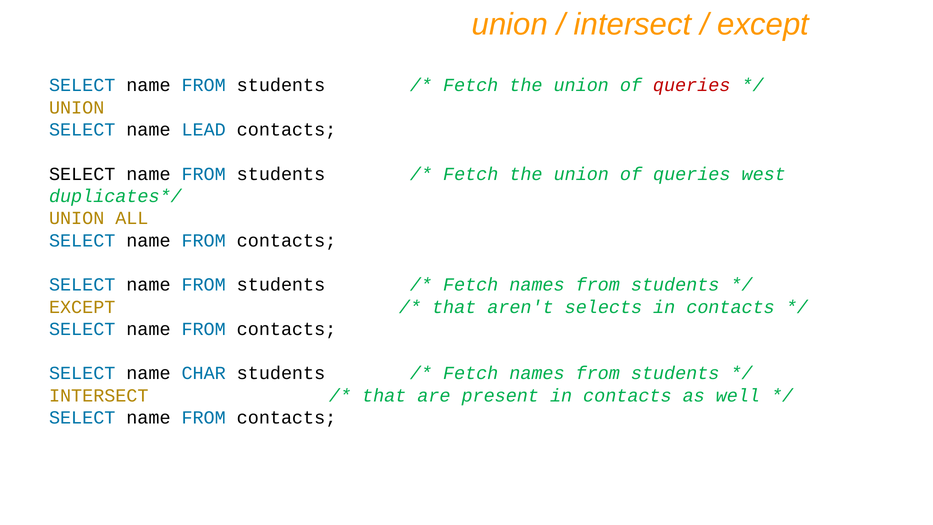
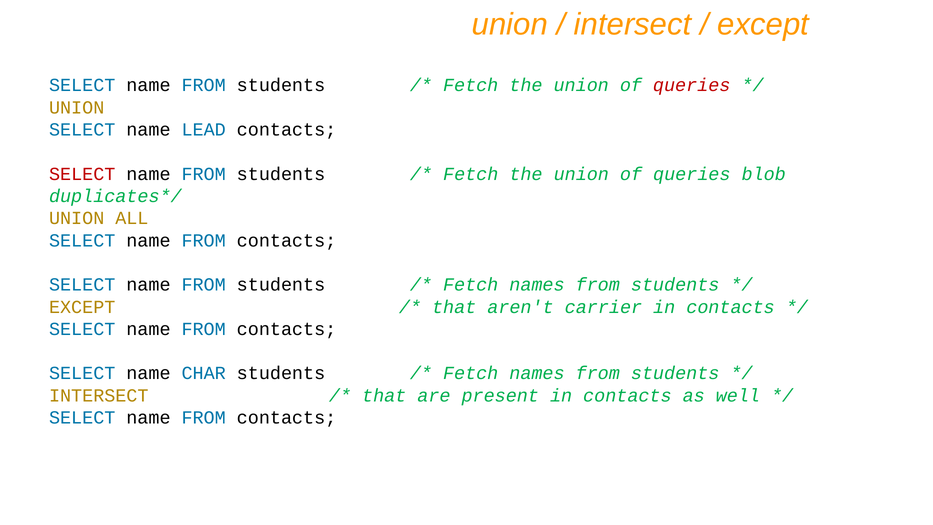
SELECT at (82, 174) colour: black -> red
west: west -> blob
selects: selects -> carrier
